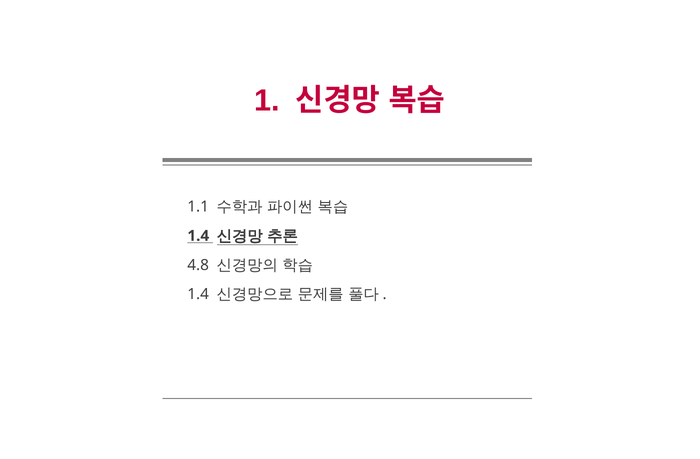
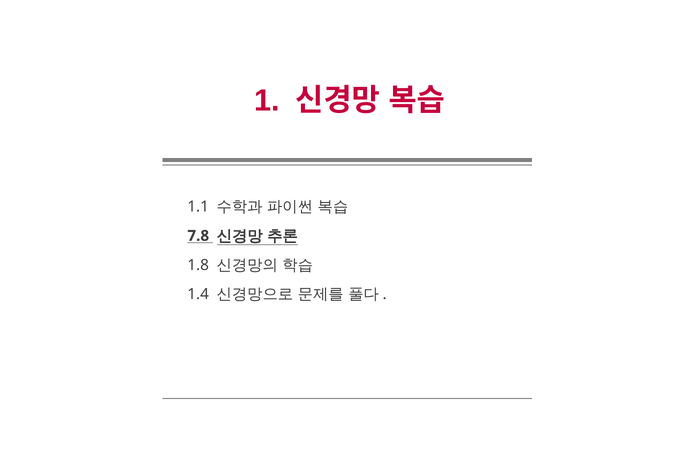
1.4 at (198, 236): 1.4 -> 7.8
4.8: 4.8 -> 1.8
